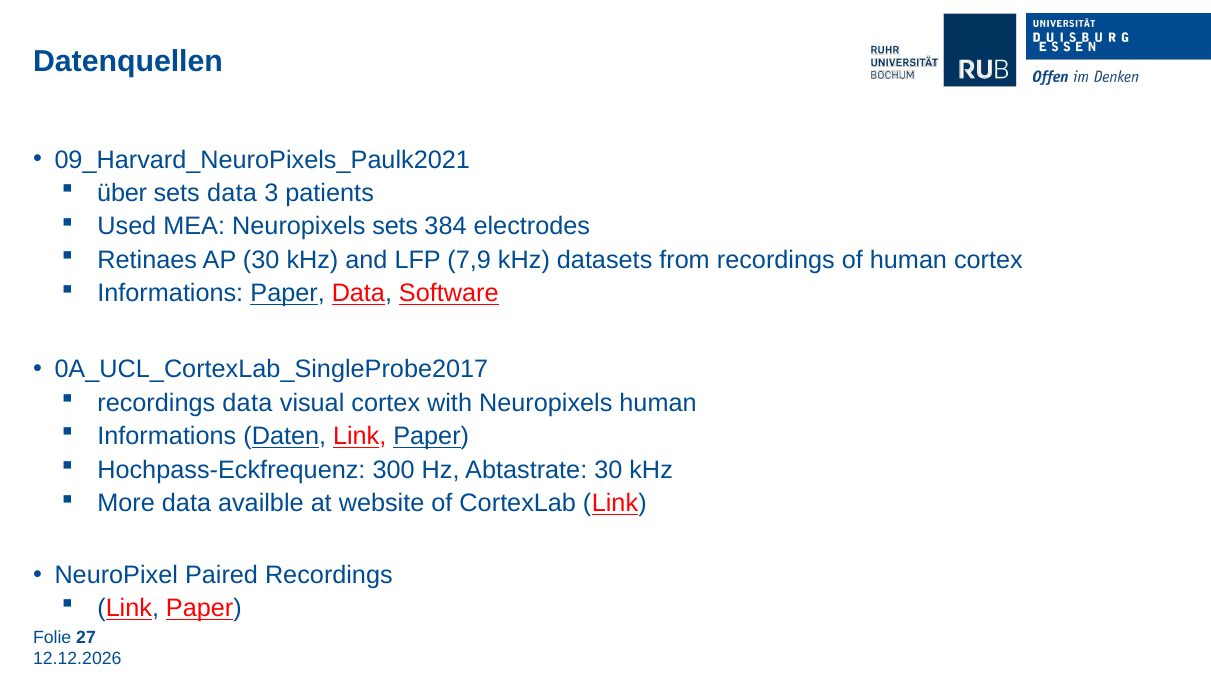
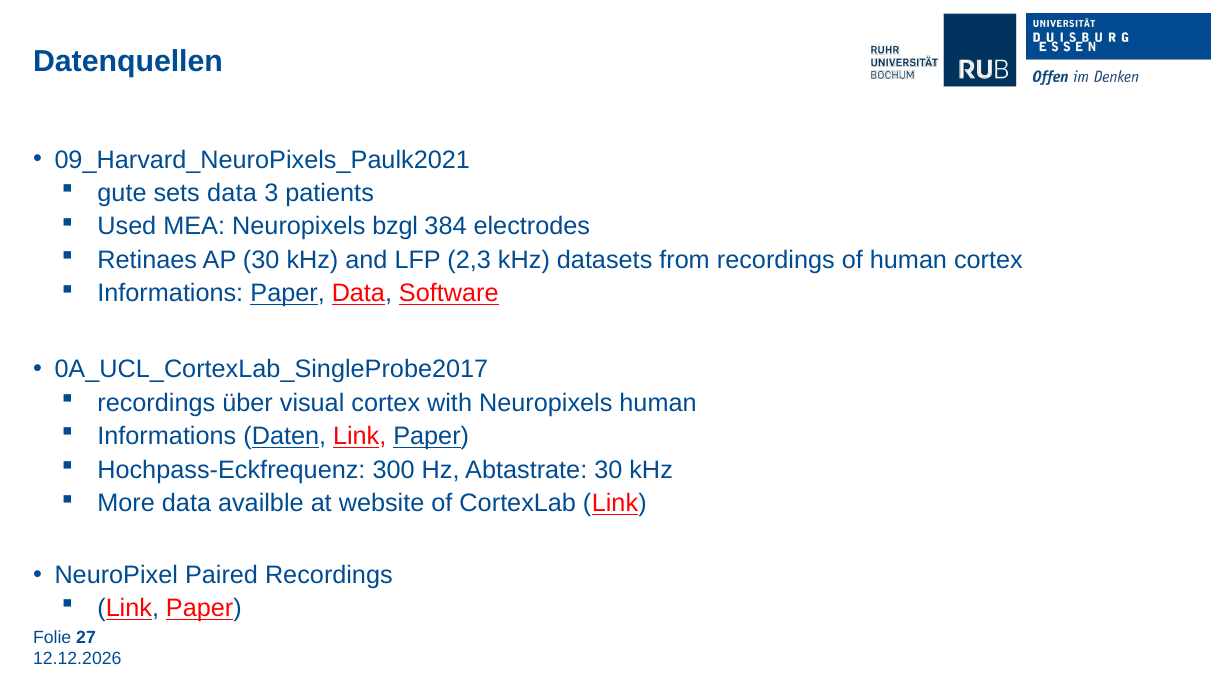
über: über -> gute
Neuropixels sets: sets -> bzgl
7,9: 7,9 -> 2,3
recordings data: data -> über
